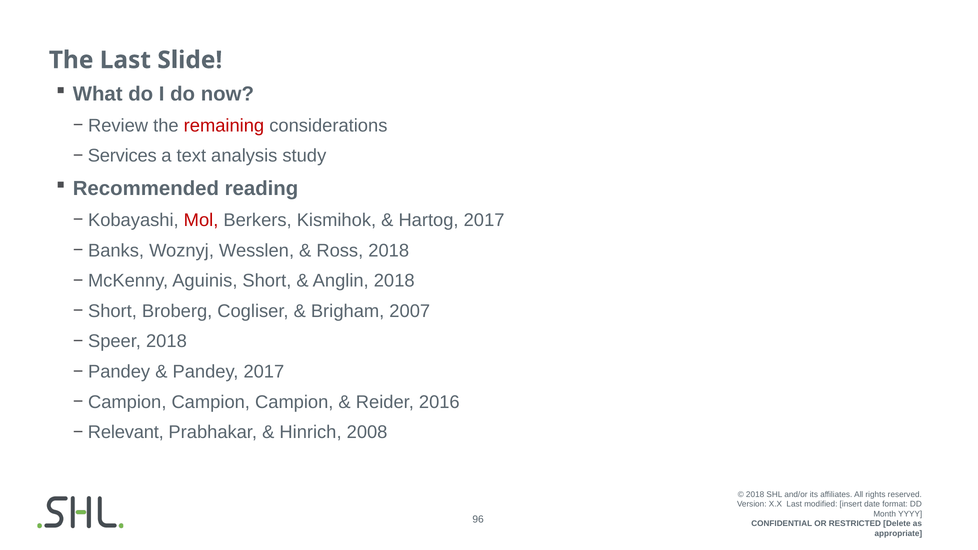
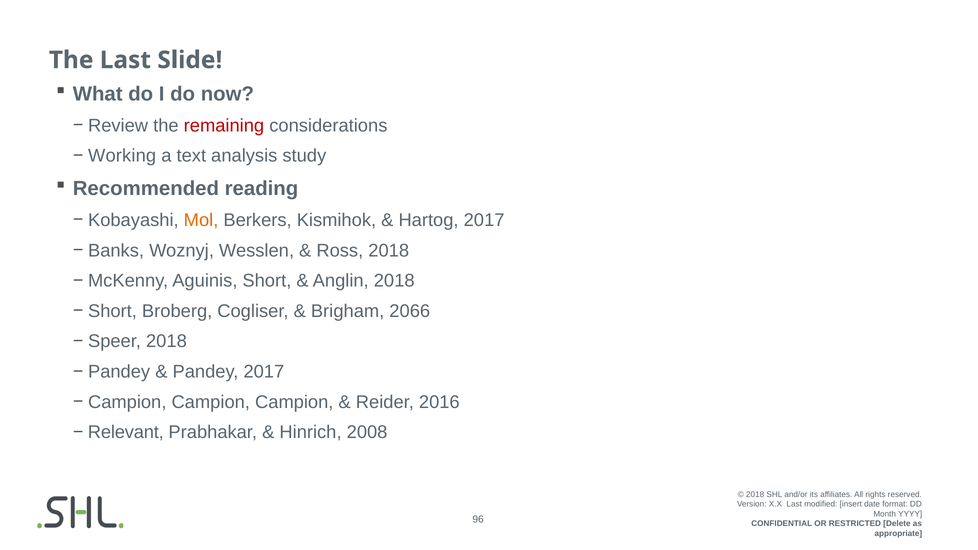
Services: Services -> Working
Mol colour: red -> orange
2007: 2007 -> 2066
